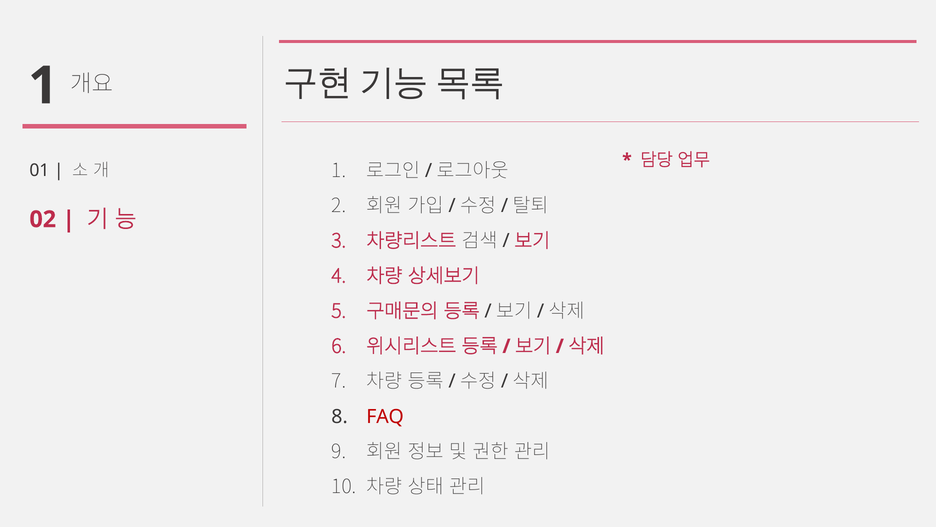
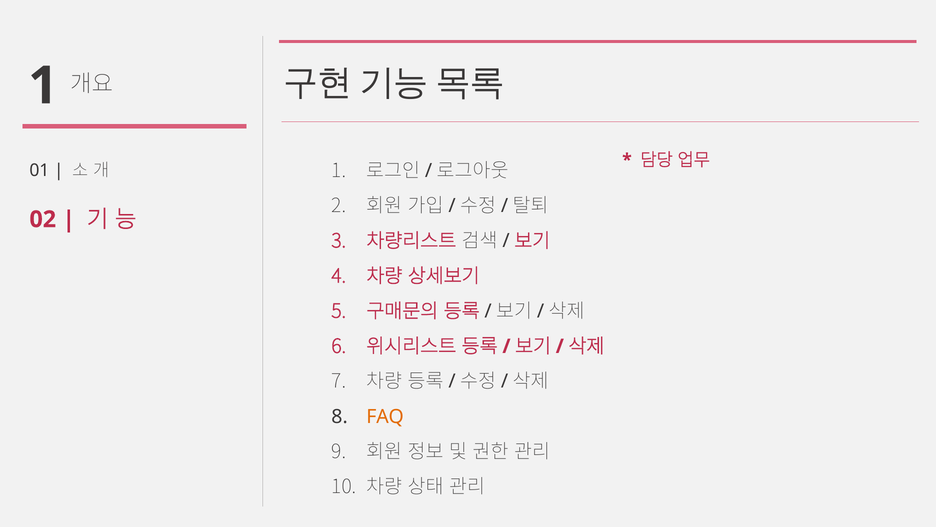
FAQ colour: red -> orange
